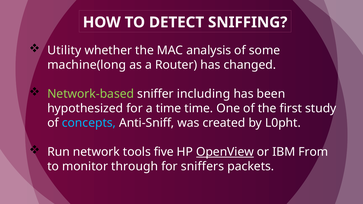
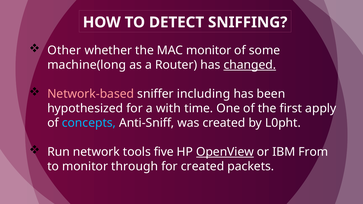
Utility: Utility -> Other
MAC analysis: analysis -> monitor
changed underline: none -> present
Network-based colour: light green -> pink
a time: time -> with
study: study -> apply
for sniffers: sniffers -> created
